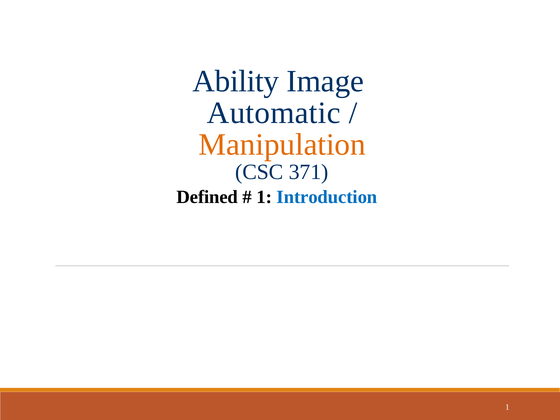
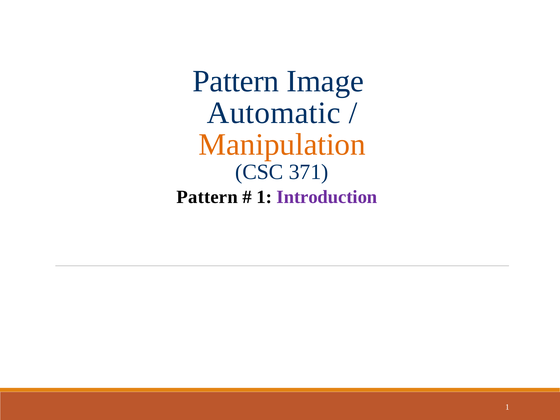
Ability at (236, 81): Ability -> Pattern
Defined at (207, 197): Defined -> Pattern
Introduction colour: blue -> purple
